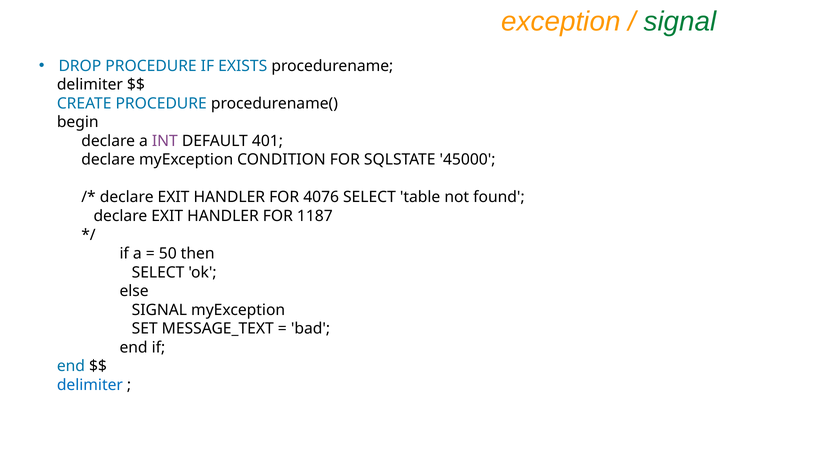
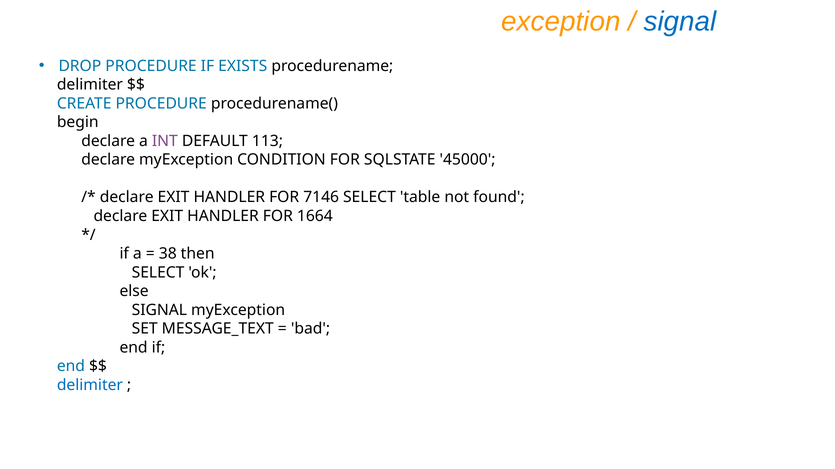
signal at (680, 22) colour: green -> blue
401: 401 -> 113
4076: 4076 -> 7146
1187: 1187 -> 1664
50: 50 -> 38
